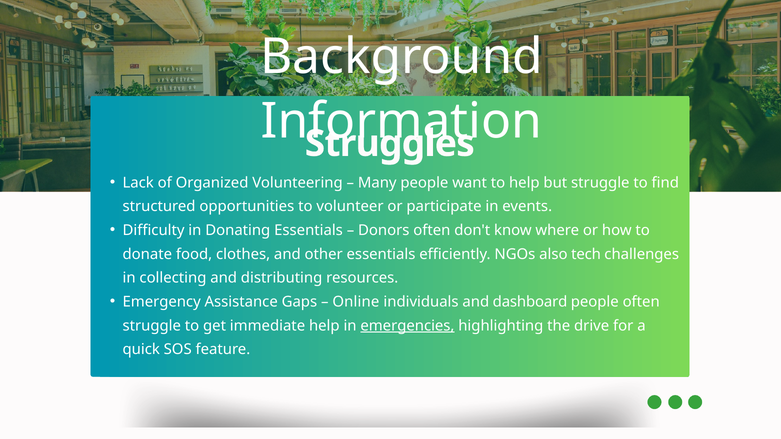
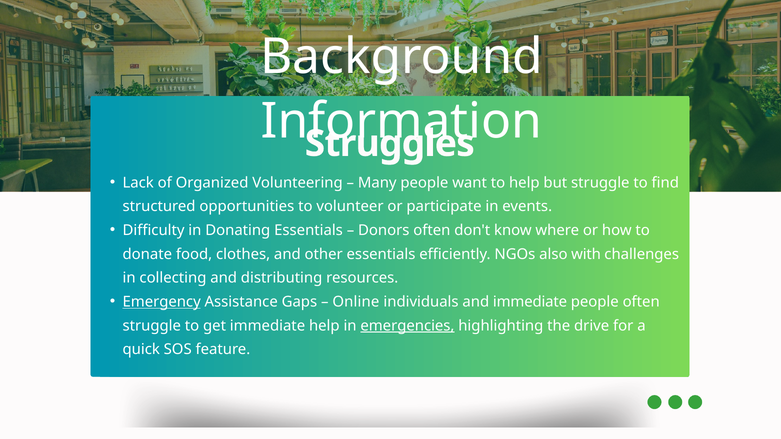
tech: tech -> with
Emergency underline: none -> present
and dashboard: dashboard -> immediate
